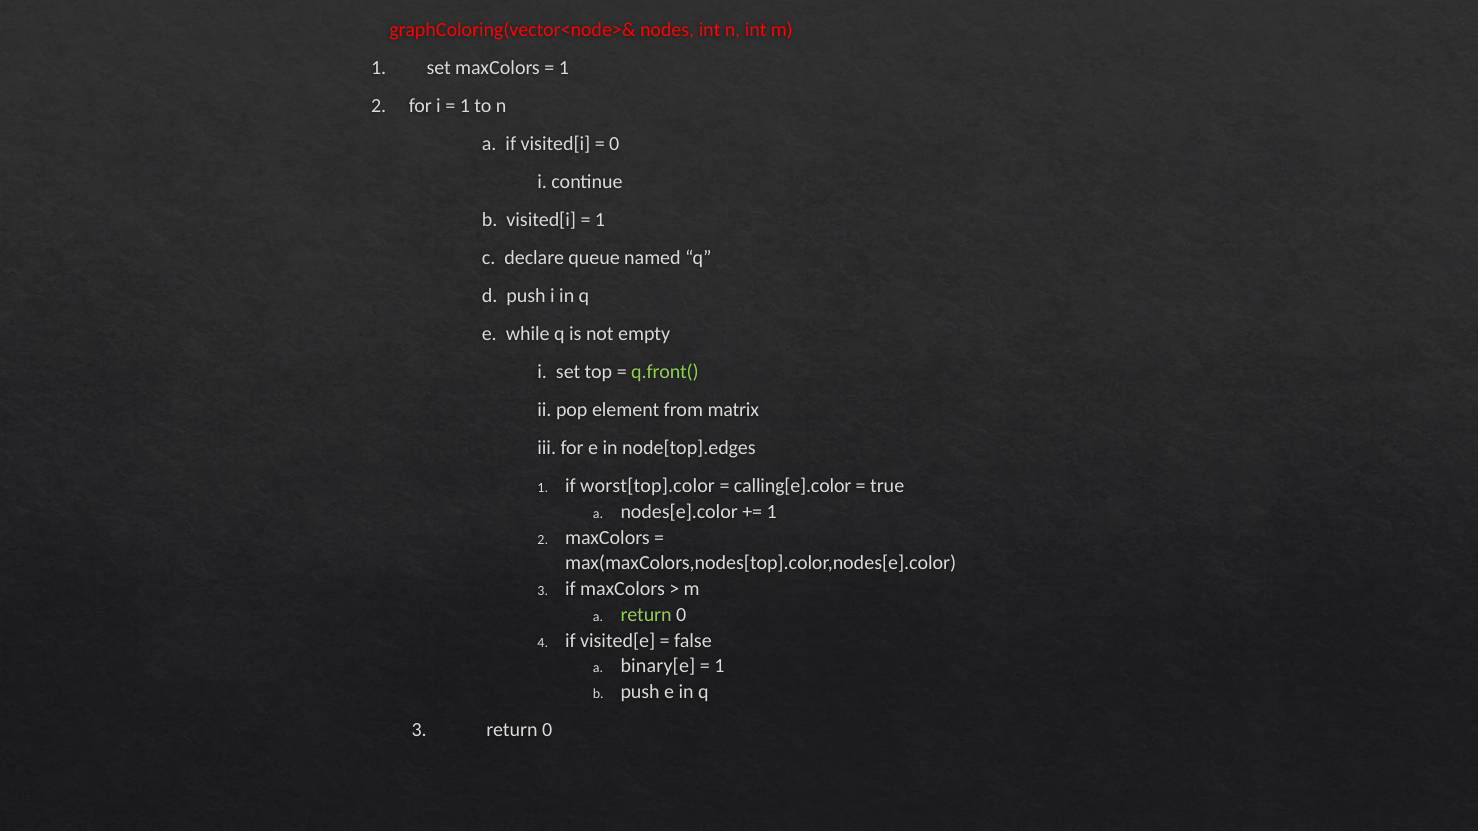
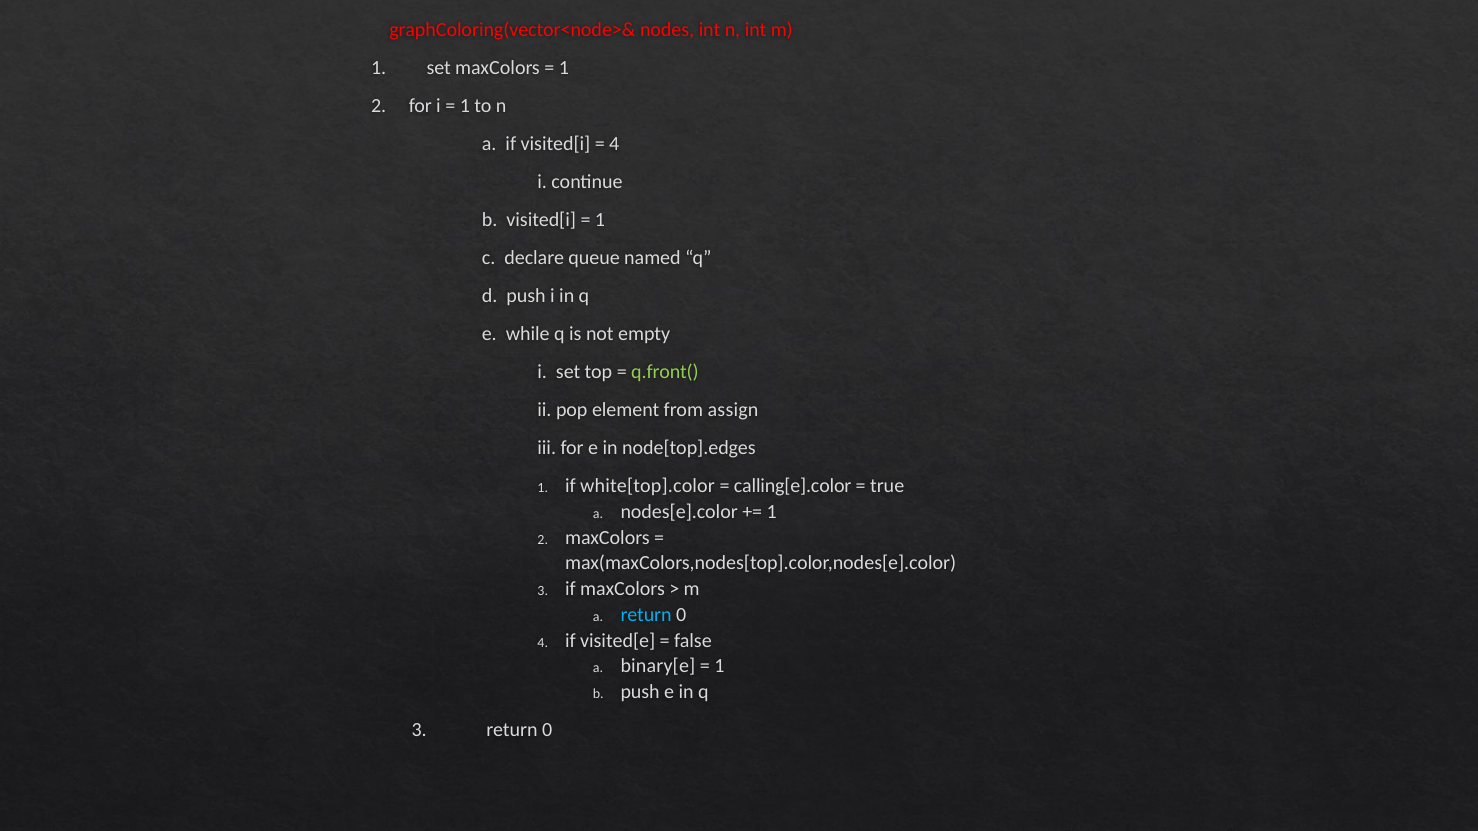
0 at (614, 144): 0 -> 4
matrix: matrix -> assign
worst[top].color: worst[top].color -> white[top].color
return at (646, 615) colour: light green -> light blue
